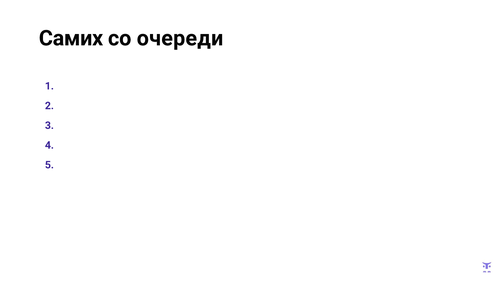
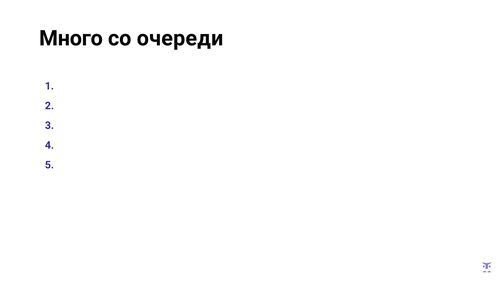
Самих: Самих -> Много
